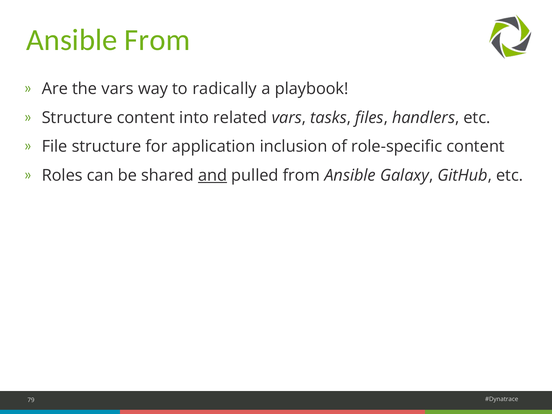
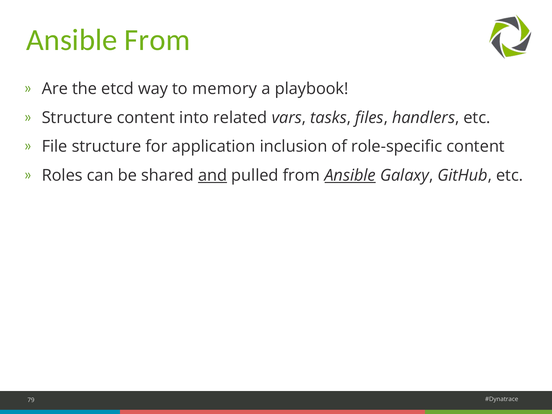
the vars: vars -> etcd
radically: radically -> memory
Ansible at (350, 175) underline: none -> present
